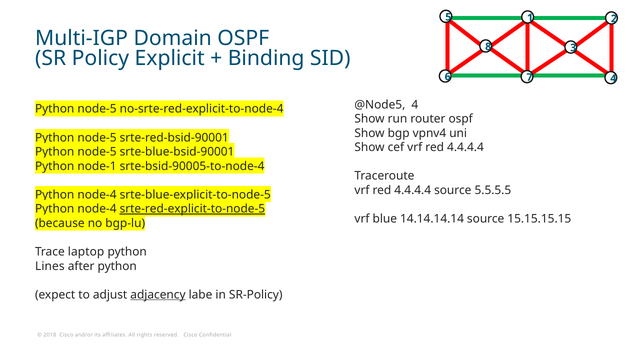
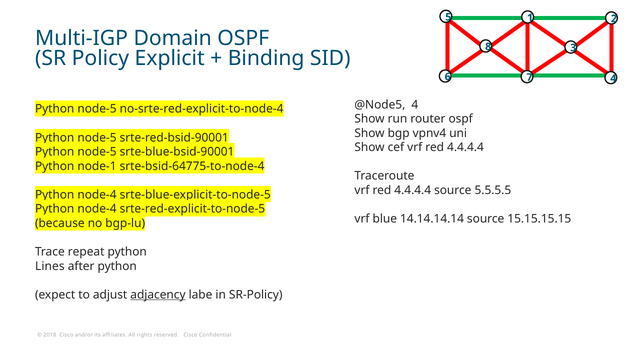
srte-bsid-90005-to-node-4: srte-bsid-90005-to-node-4 -> srte-bsid-64775-to-node-4
srte-red-explicit-to-node-5 underline: present -> none
laptop: laptop -> repeat
